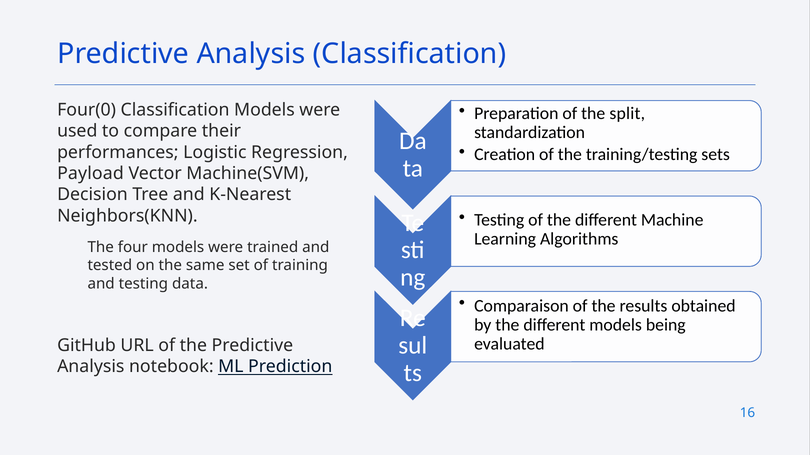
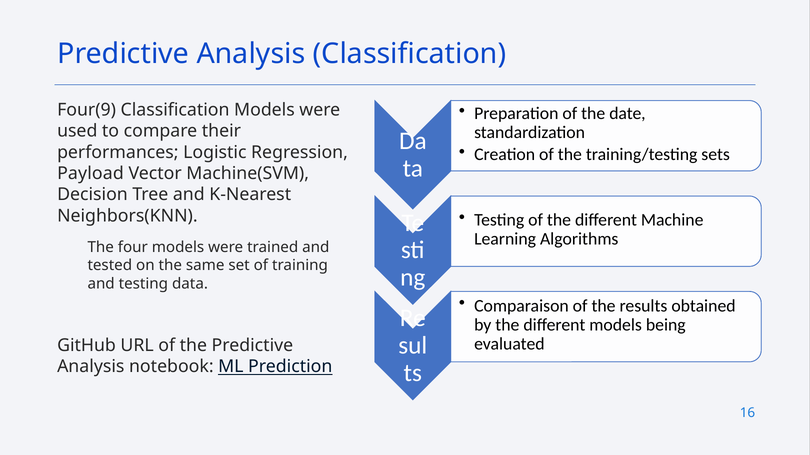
split: split -> date
Four(0: Four(0 -> Four(9
